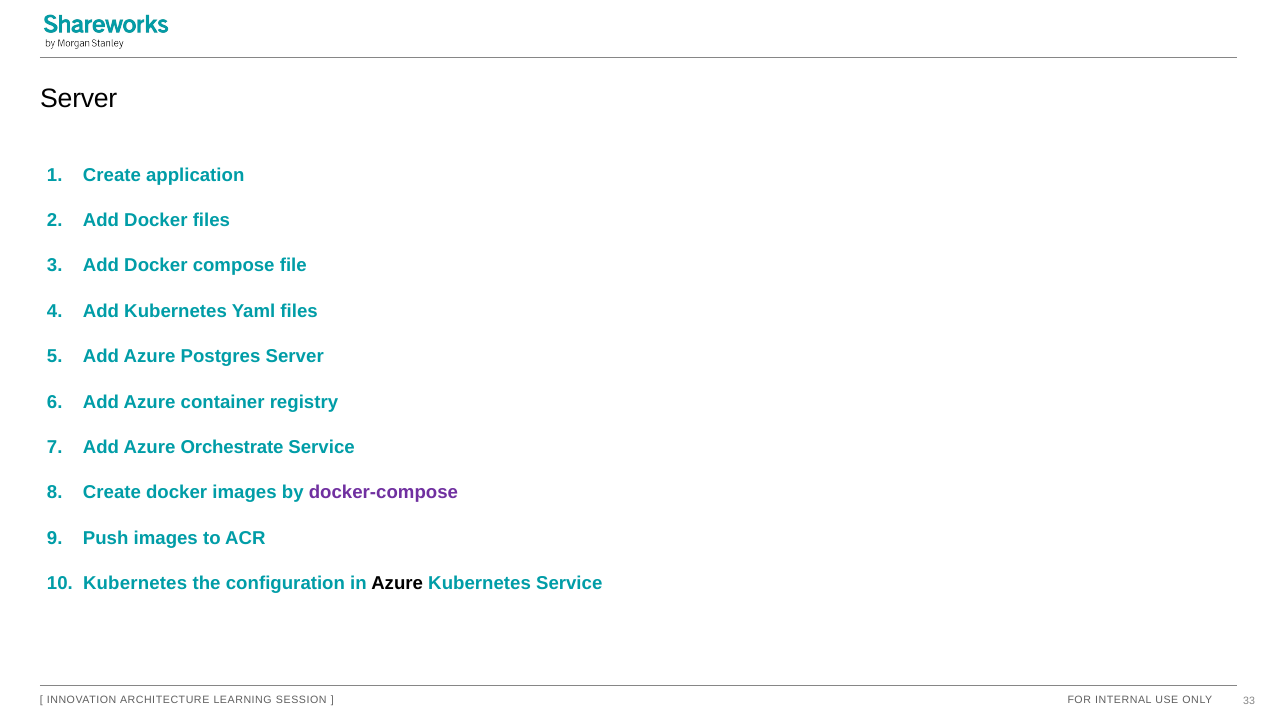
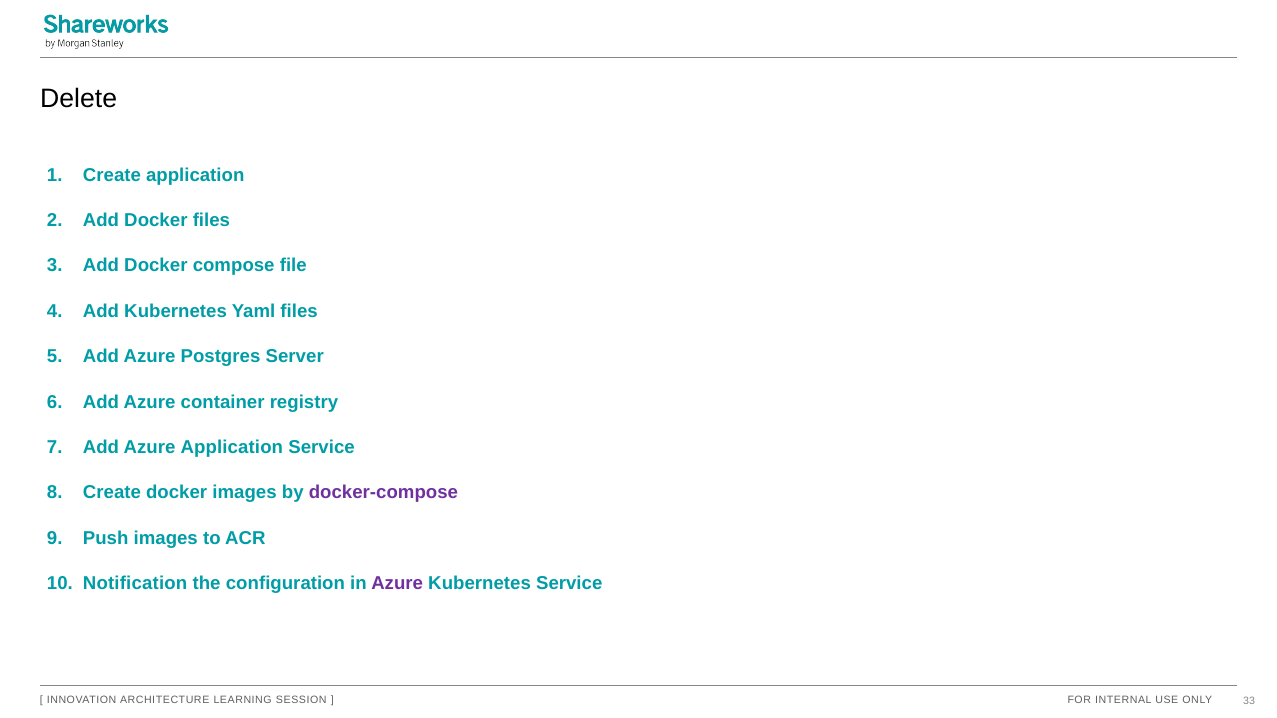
Server at (79, 99): Server -> Delete
Azure Orchestrate: Orchestrate -> Application
Kubernetes at (135, 584): Kubernetes -> Notification
Azure at (397, 584) colour: black -> purple
